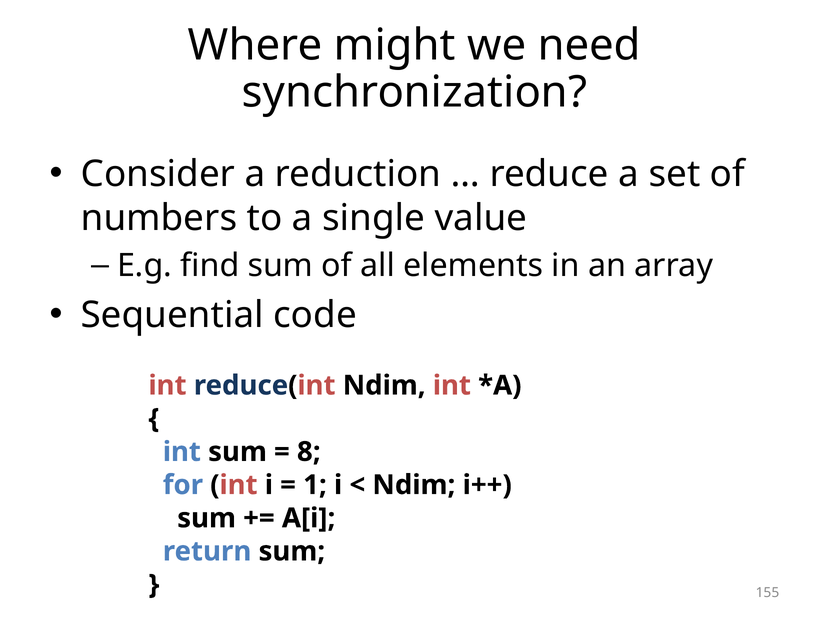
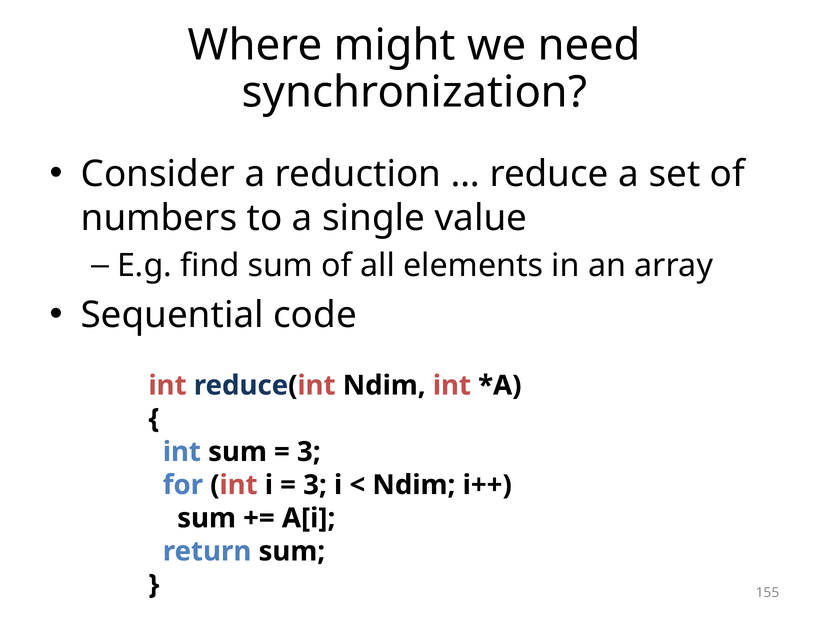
8 at (309, 452): 8 -> 3
1 at (315, 485): 1 -> 3
